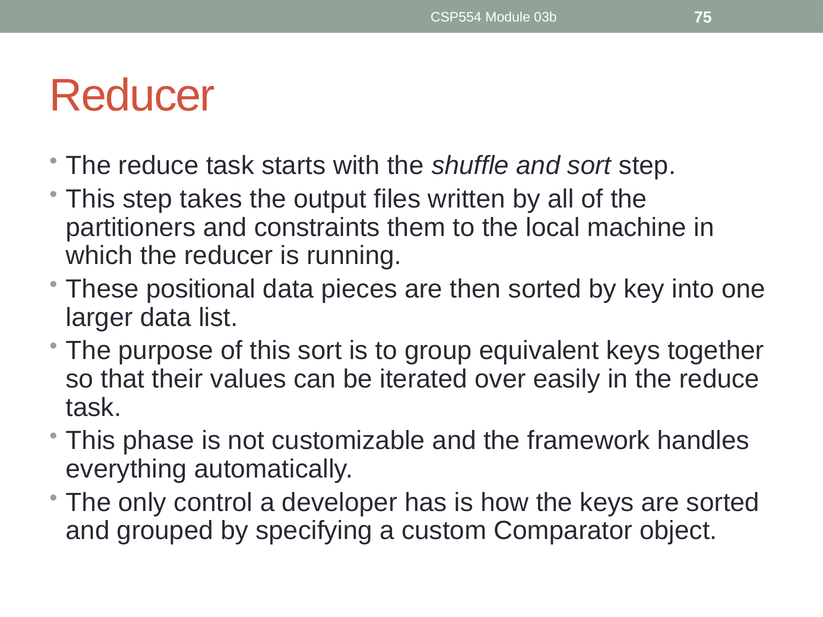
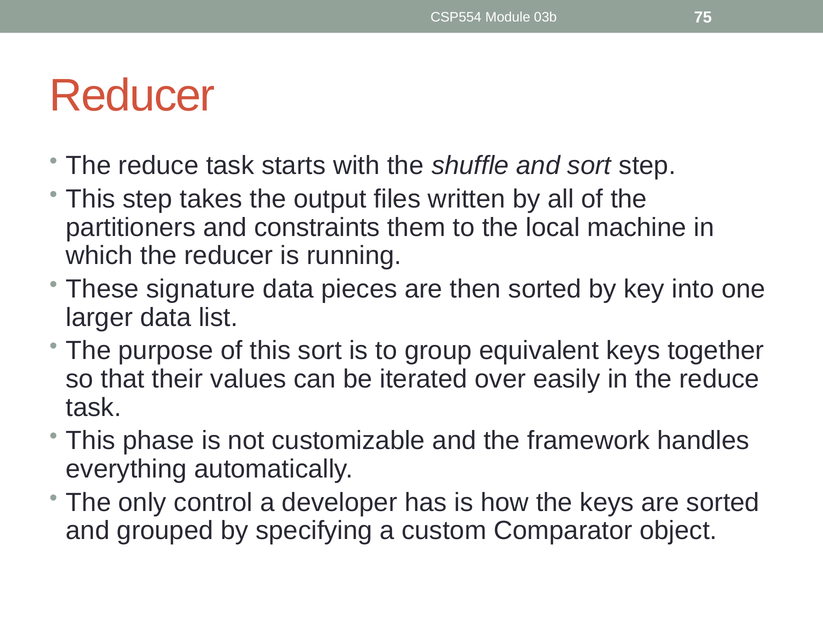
positional: positional -> signature
